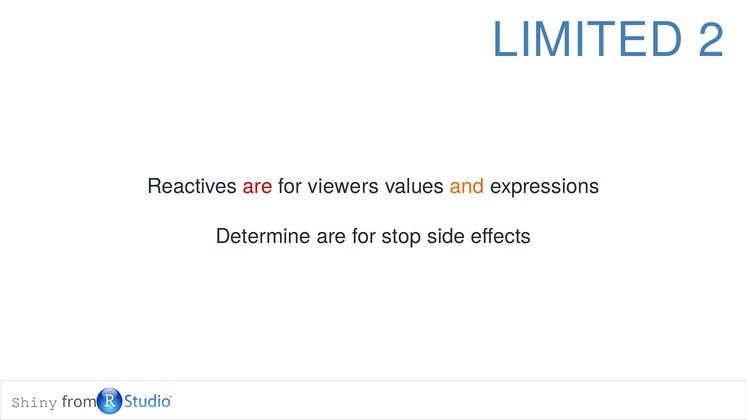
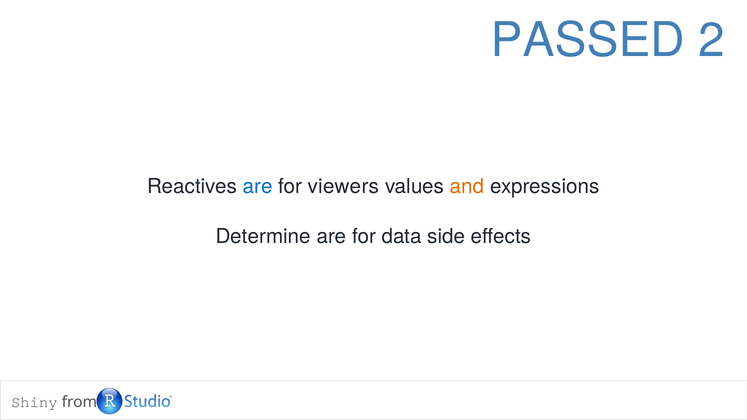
LIMITED: LIMITED -> PASSED
are at (258, 187) colour: red -> blue
stop: stop -> data
